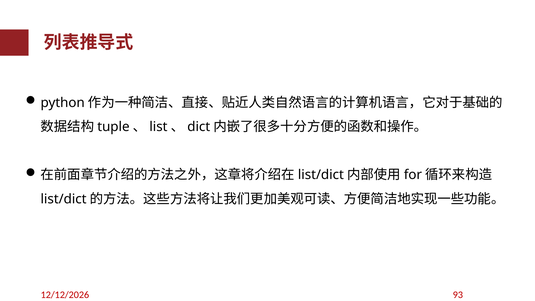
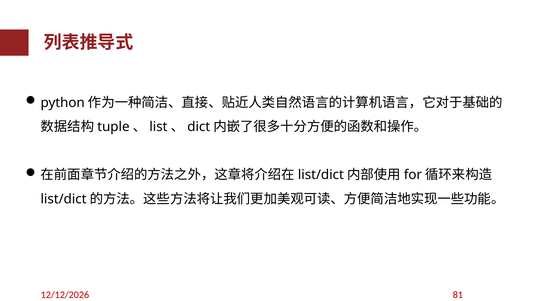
93: 93 -> 81
